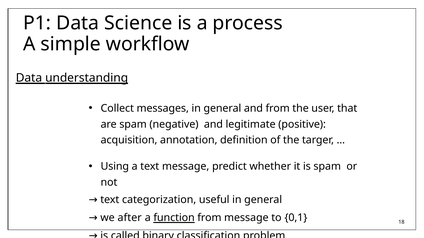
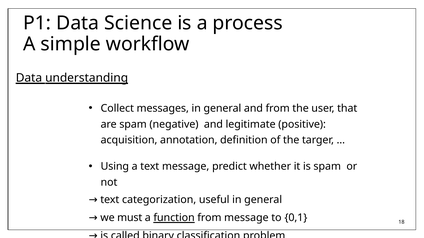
after: after -> must
